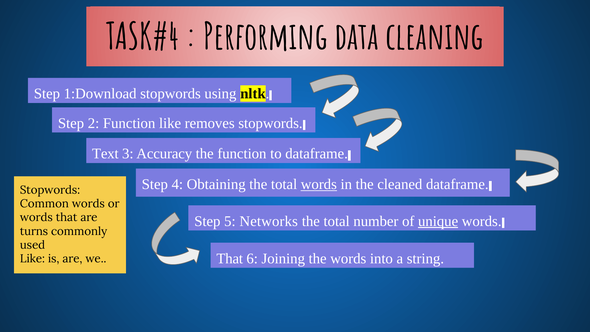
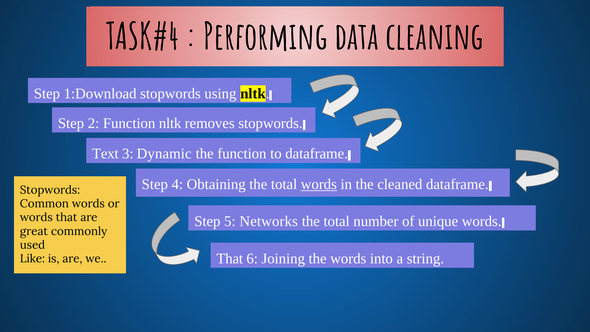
Function like: like -> nltk
Accuracy: Accuracy -> Dynamic
unique underline: present -> none
turns: turns -> great
